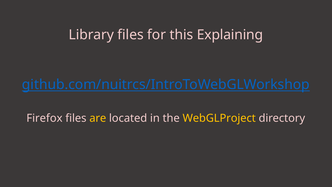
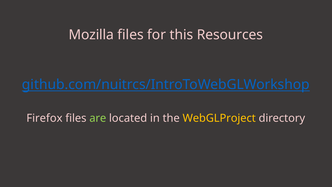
Library: Library -> Mozilla
Explaining: Explaining -> Resources
are colour: yellow -> light green
